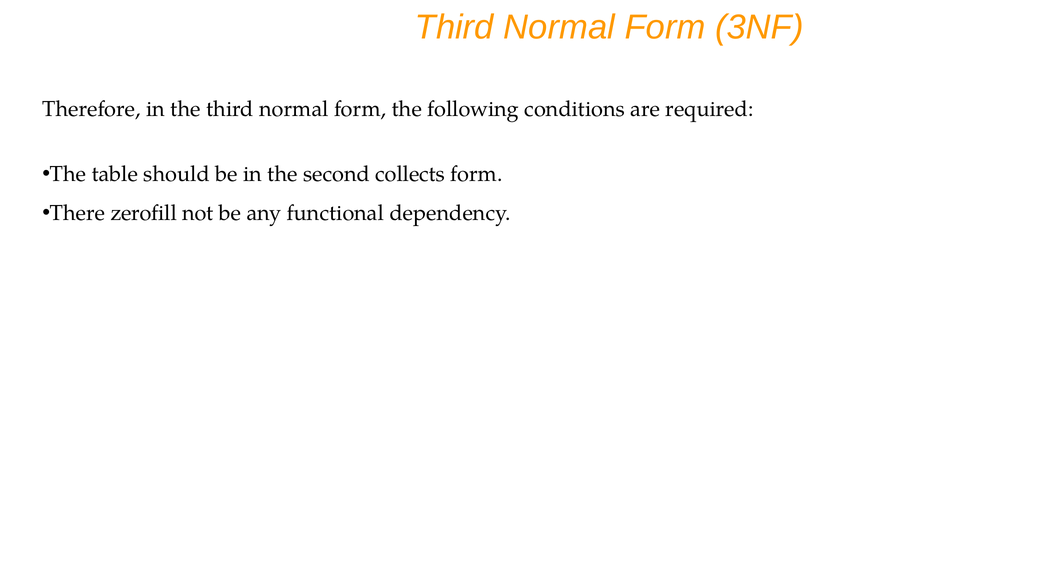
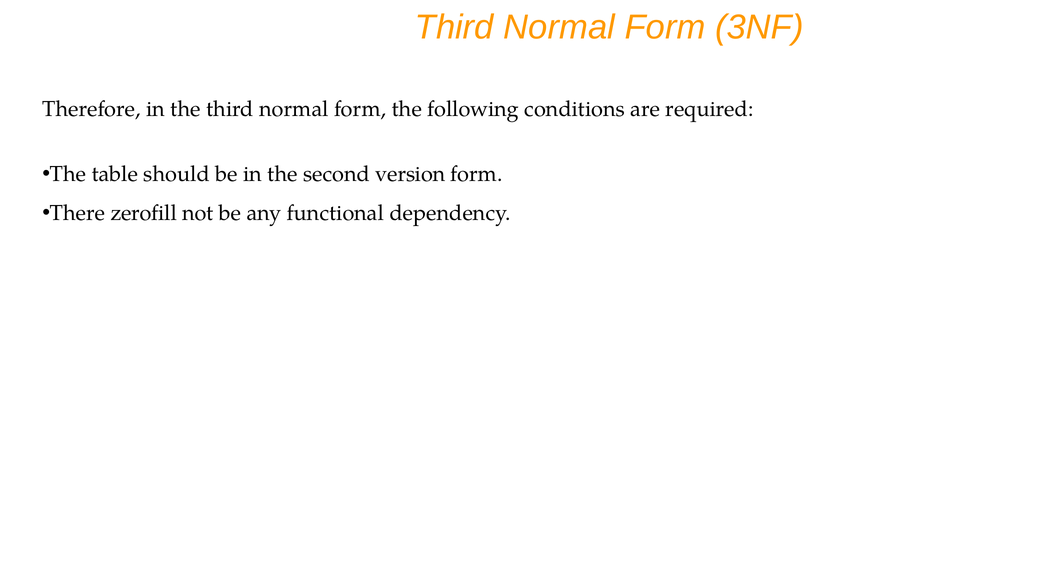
collects: collects -> version
